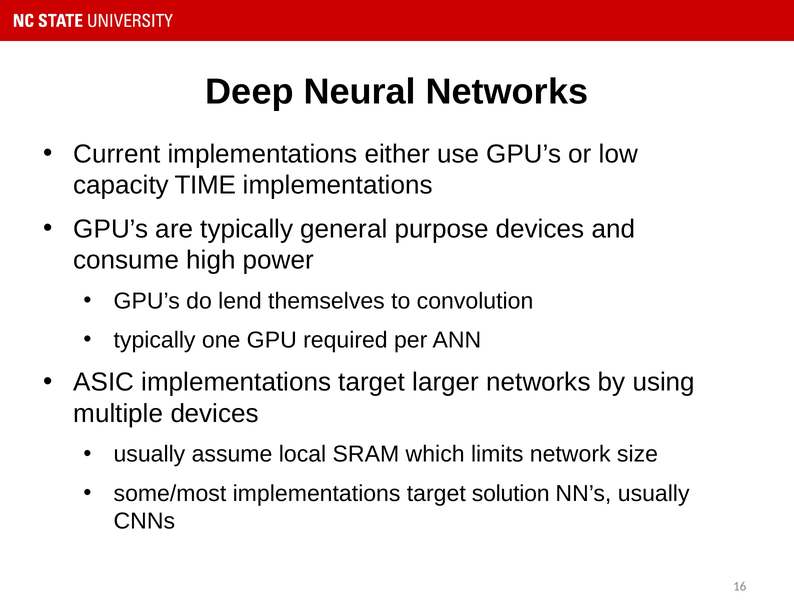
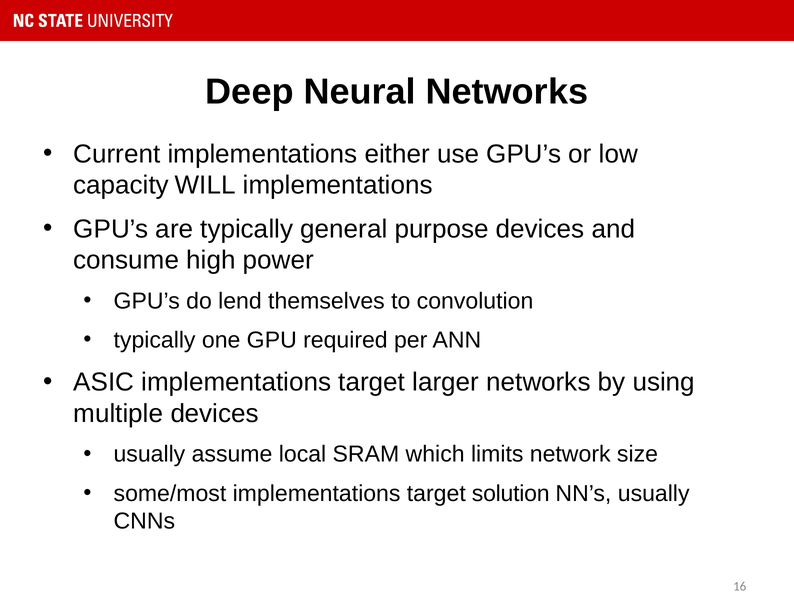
TIME: TIME -> WILL
